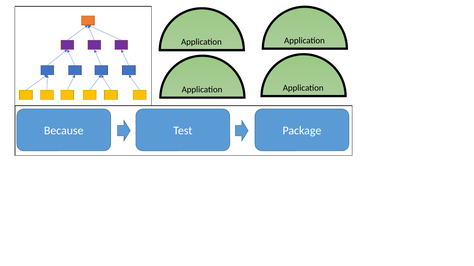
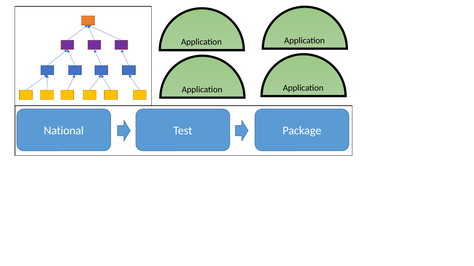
Because: Because -> National
